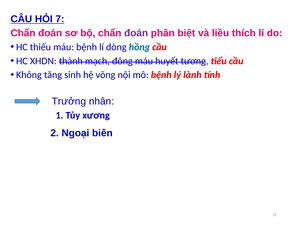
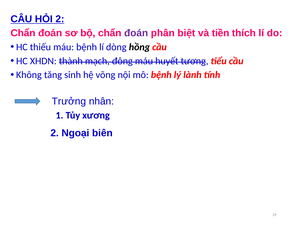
HỎI 7: 7 -> 2
liều: liều -> tiền
hồng colour: blue -> black
